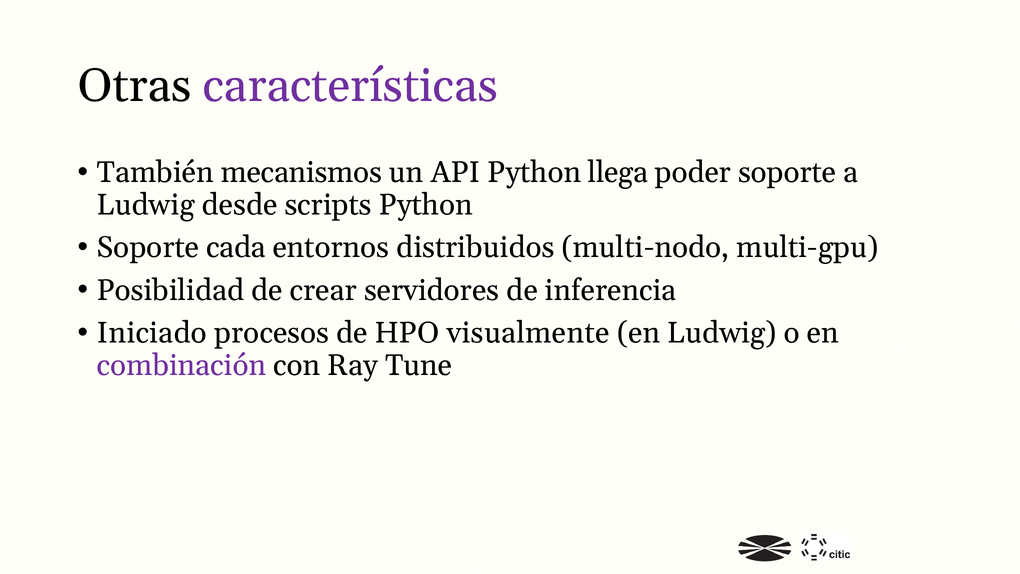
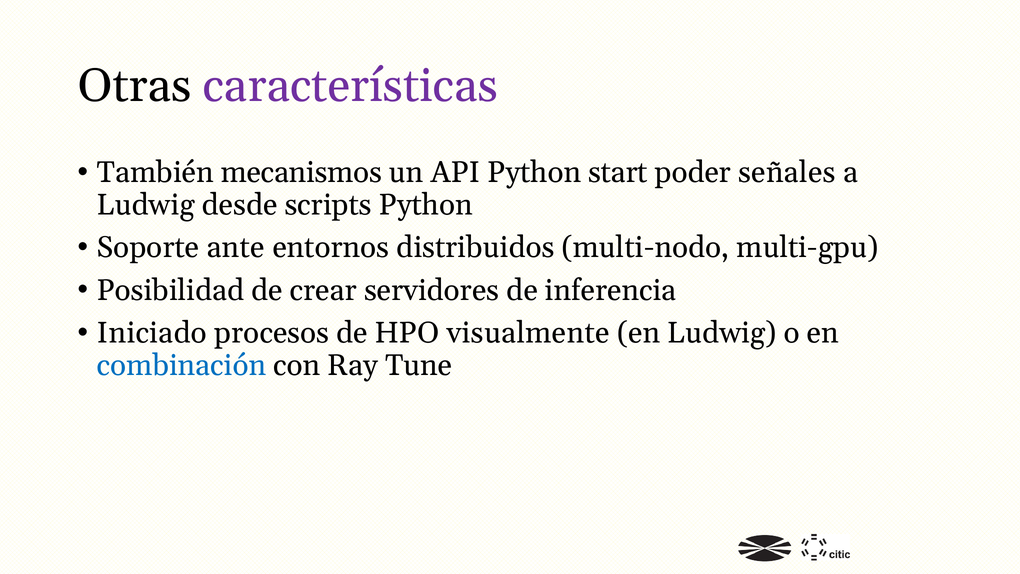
llega: llega -> start
poder soporte: soporte -> señales
cada: cada -> ante
combinación colour: purple -> blue
